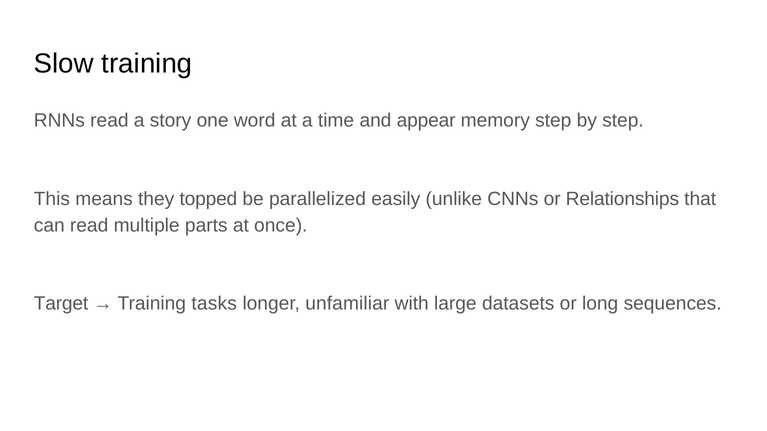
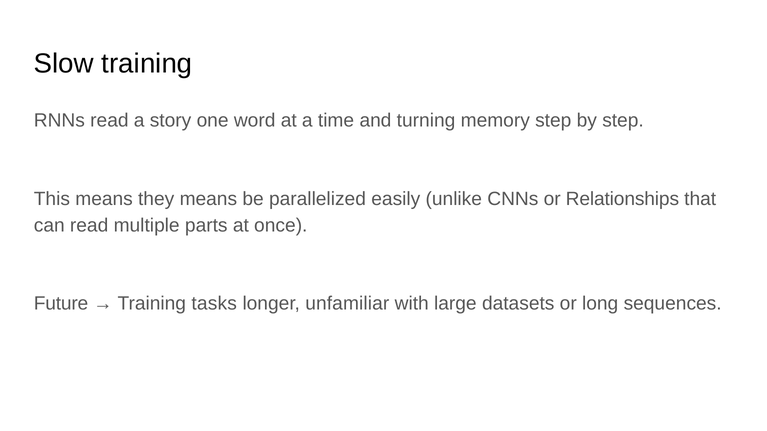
appear: appear -> turning
they topped: topped -> means
Target: Target -> Future
